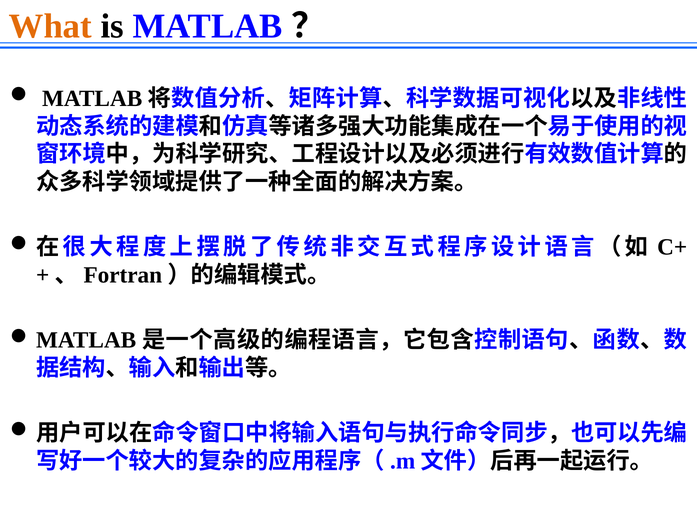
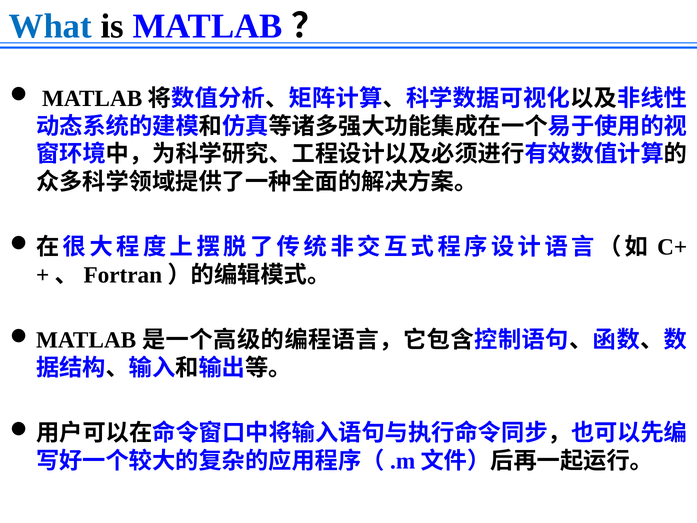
What colour: orange -> blue
